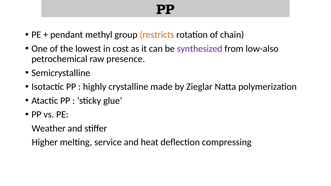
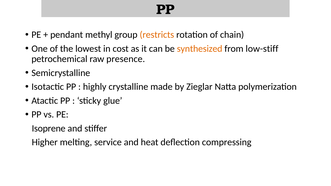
synthesized colour: purple -> orange
low-also: low-also -> low-stiff
Weather: Weather -> Isoprene
